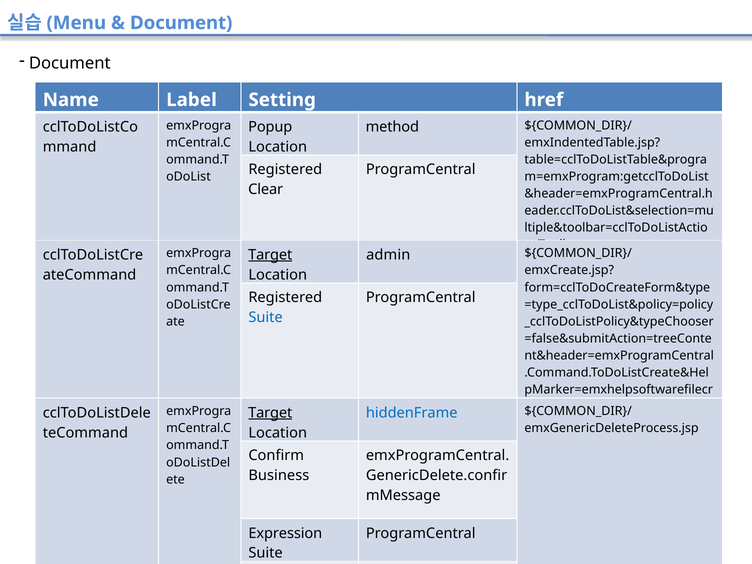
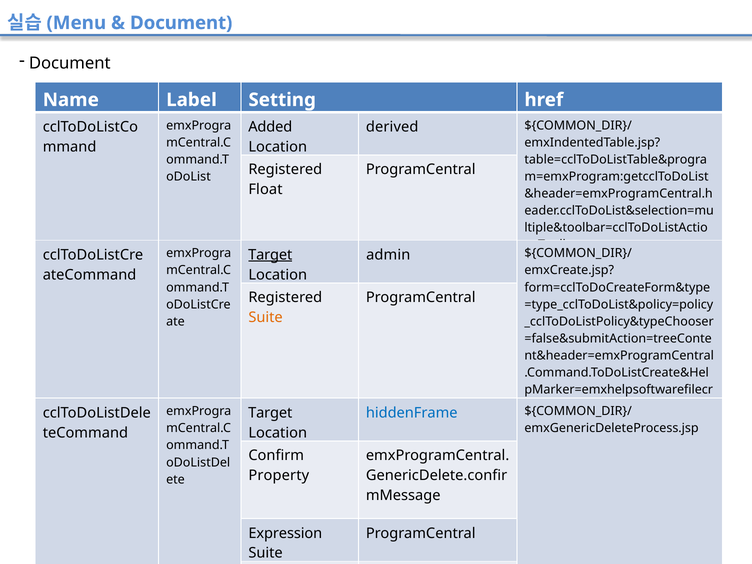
Popup: Popup -> Added
method: method -> derived
Clear: Clear -> Float
Suite at (266, 317) colour: blue -> orange
Target at (270, 413) underline: present -> none
Business: Business -> Property
